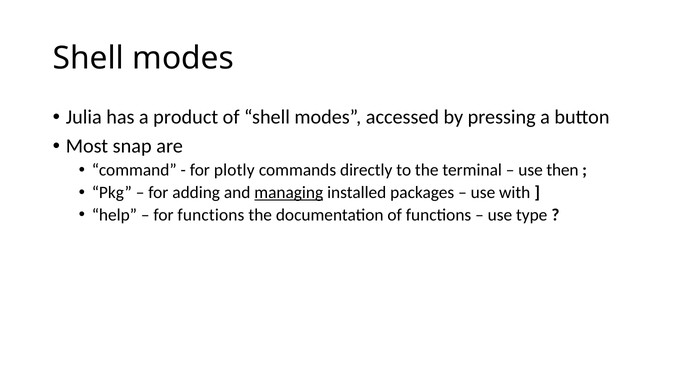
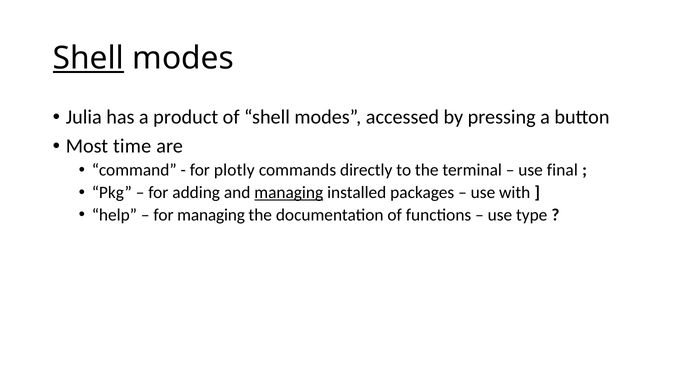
Shell at (88, 58) underline: none -> present
snap: snap -> time
then: then -> final
for functions: functions -> managing
